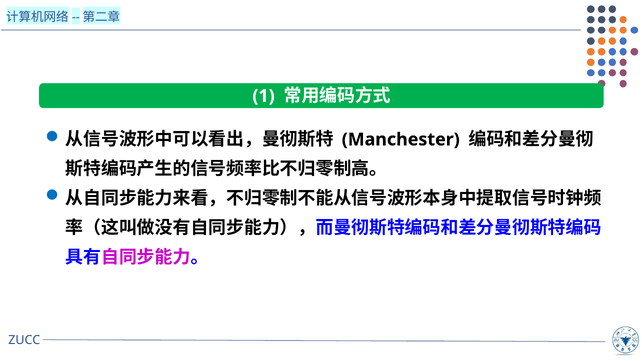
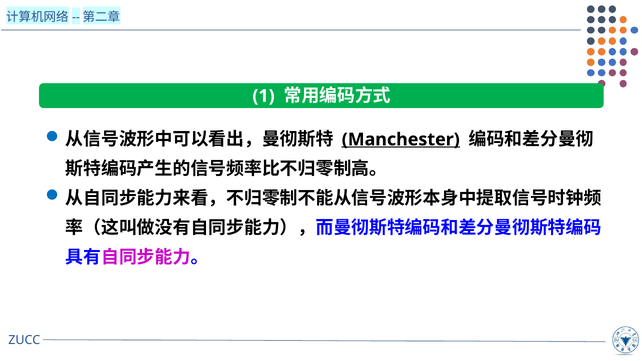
Manchester underline: none -> present
